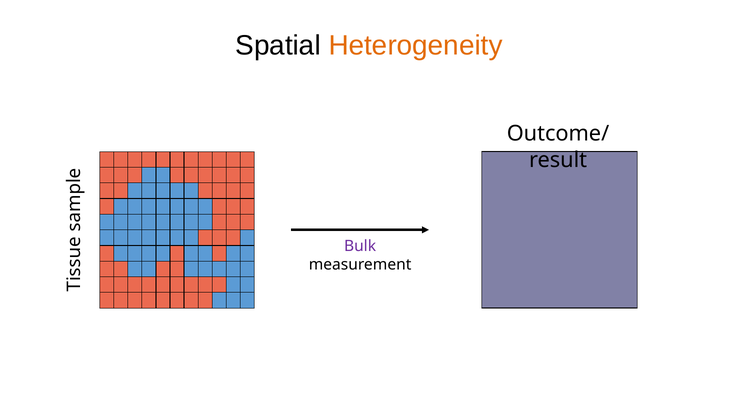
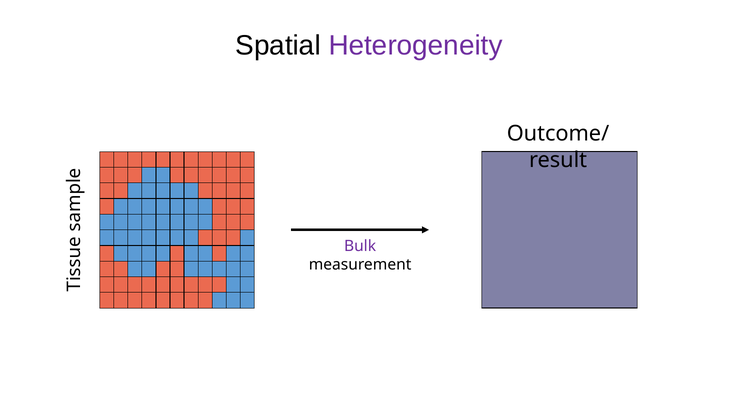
Heterogeneity colour: orange -> purple
